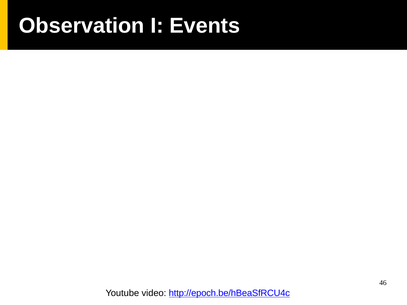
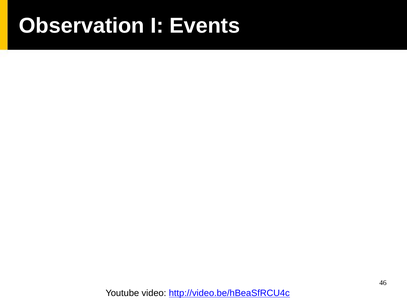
http://epoch.be/hBeaSfRCU4c: http://epoch.be/hBeaSfRCU4c -> http://video.be/hBeaSfRCU4c
